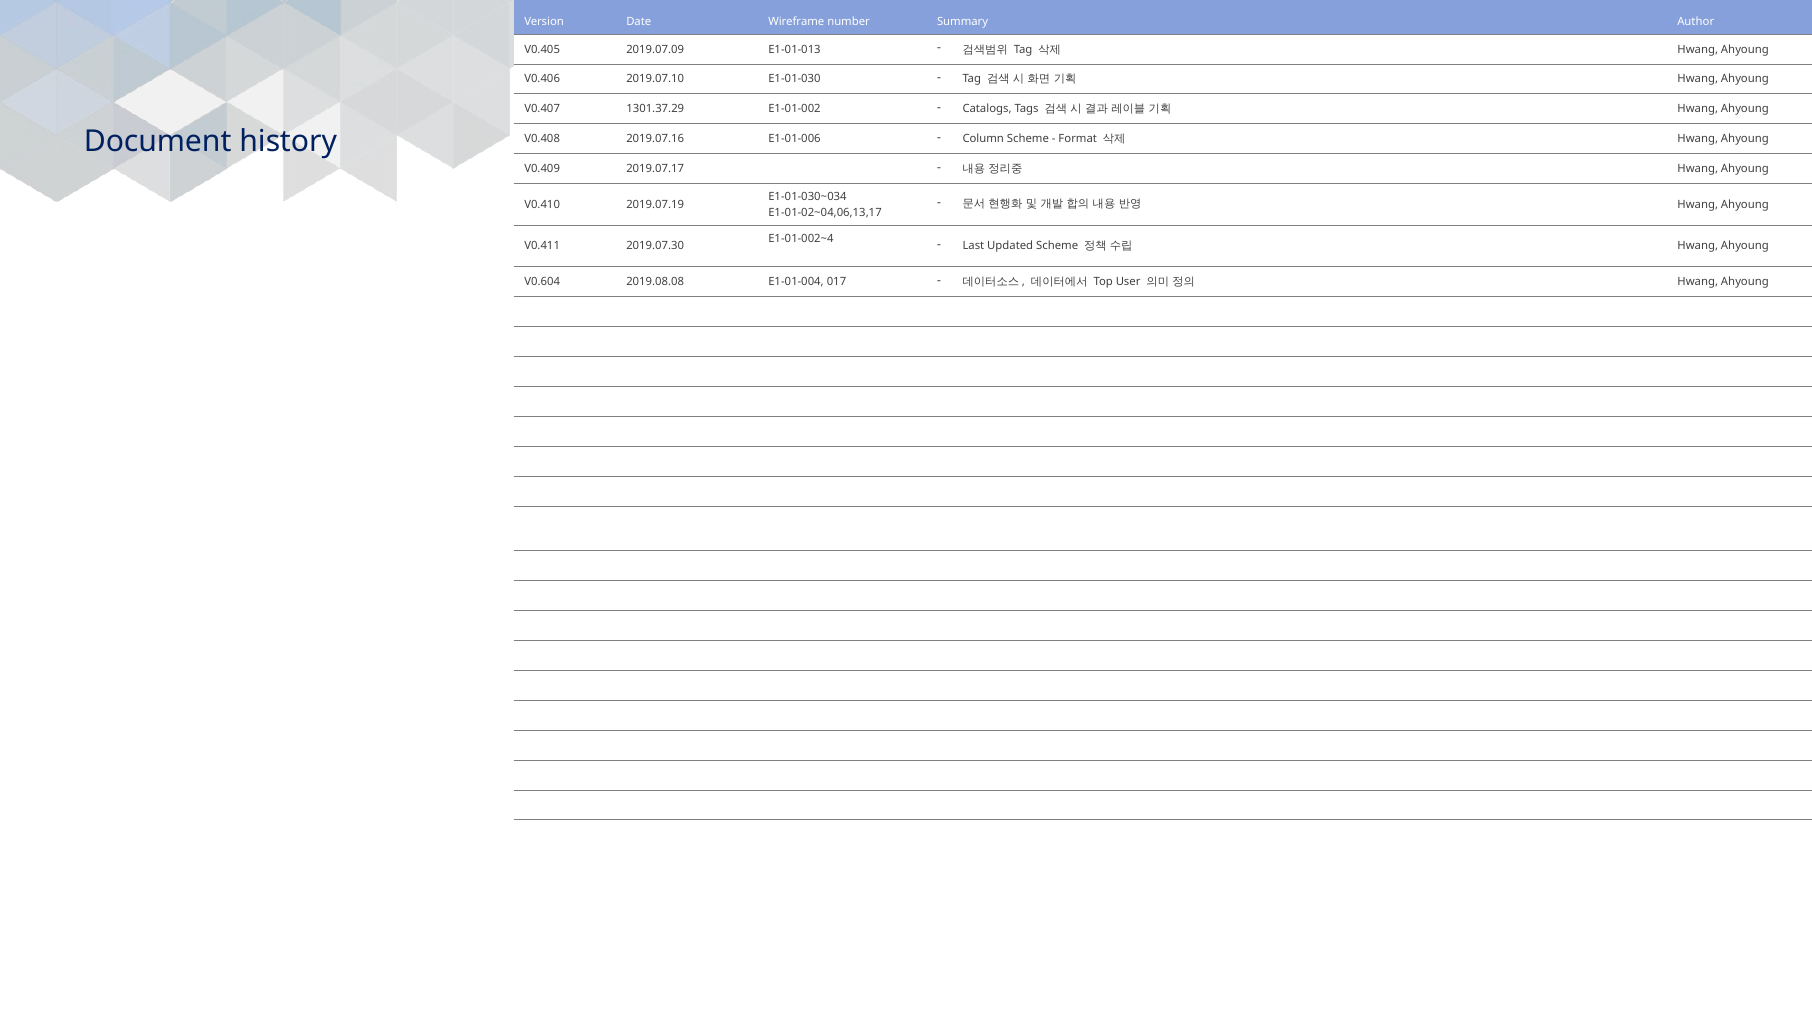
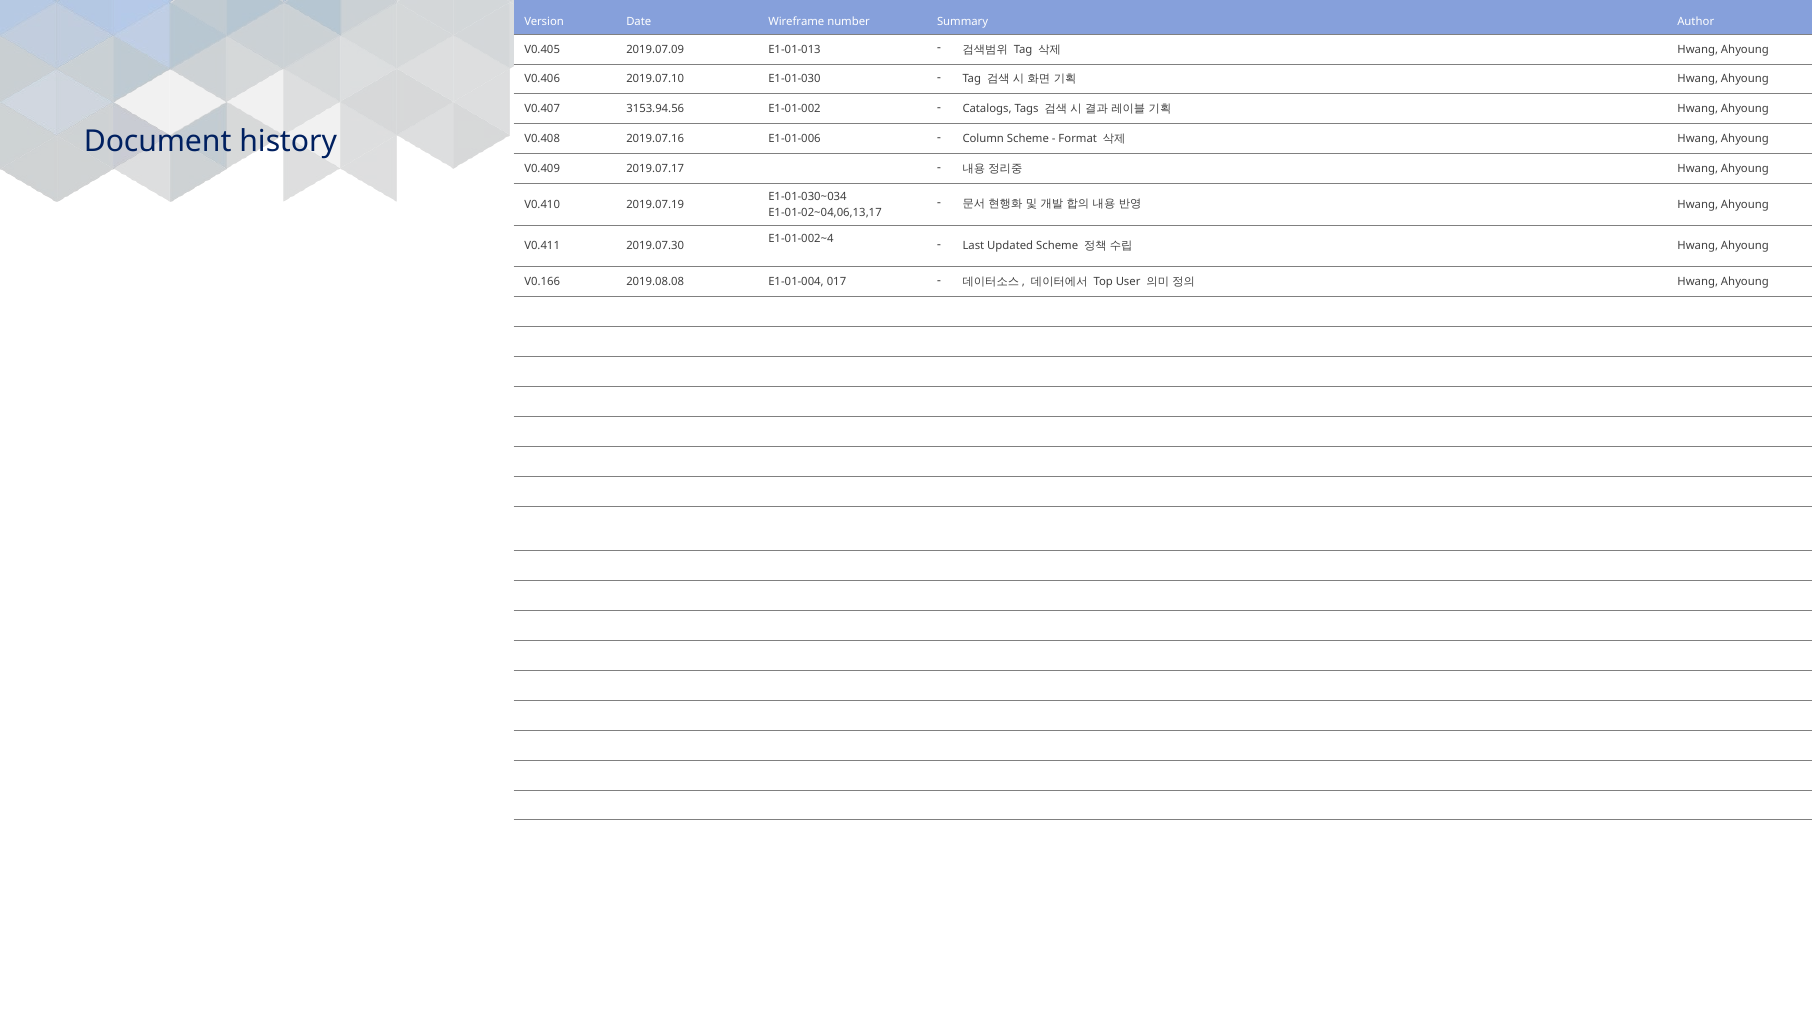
1301.37.29: 1301.37.29 -> 3153.94.56
V0.604: V0.604 -> V0.166
